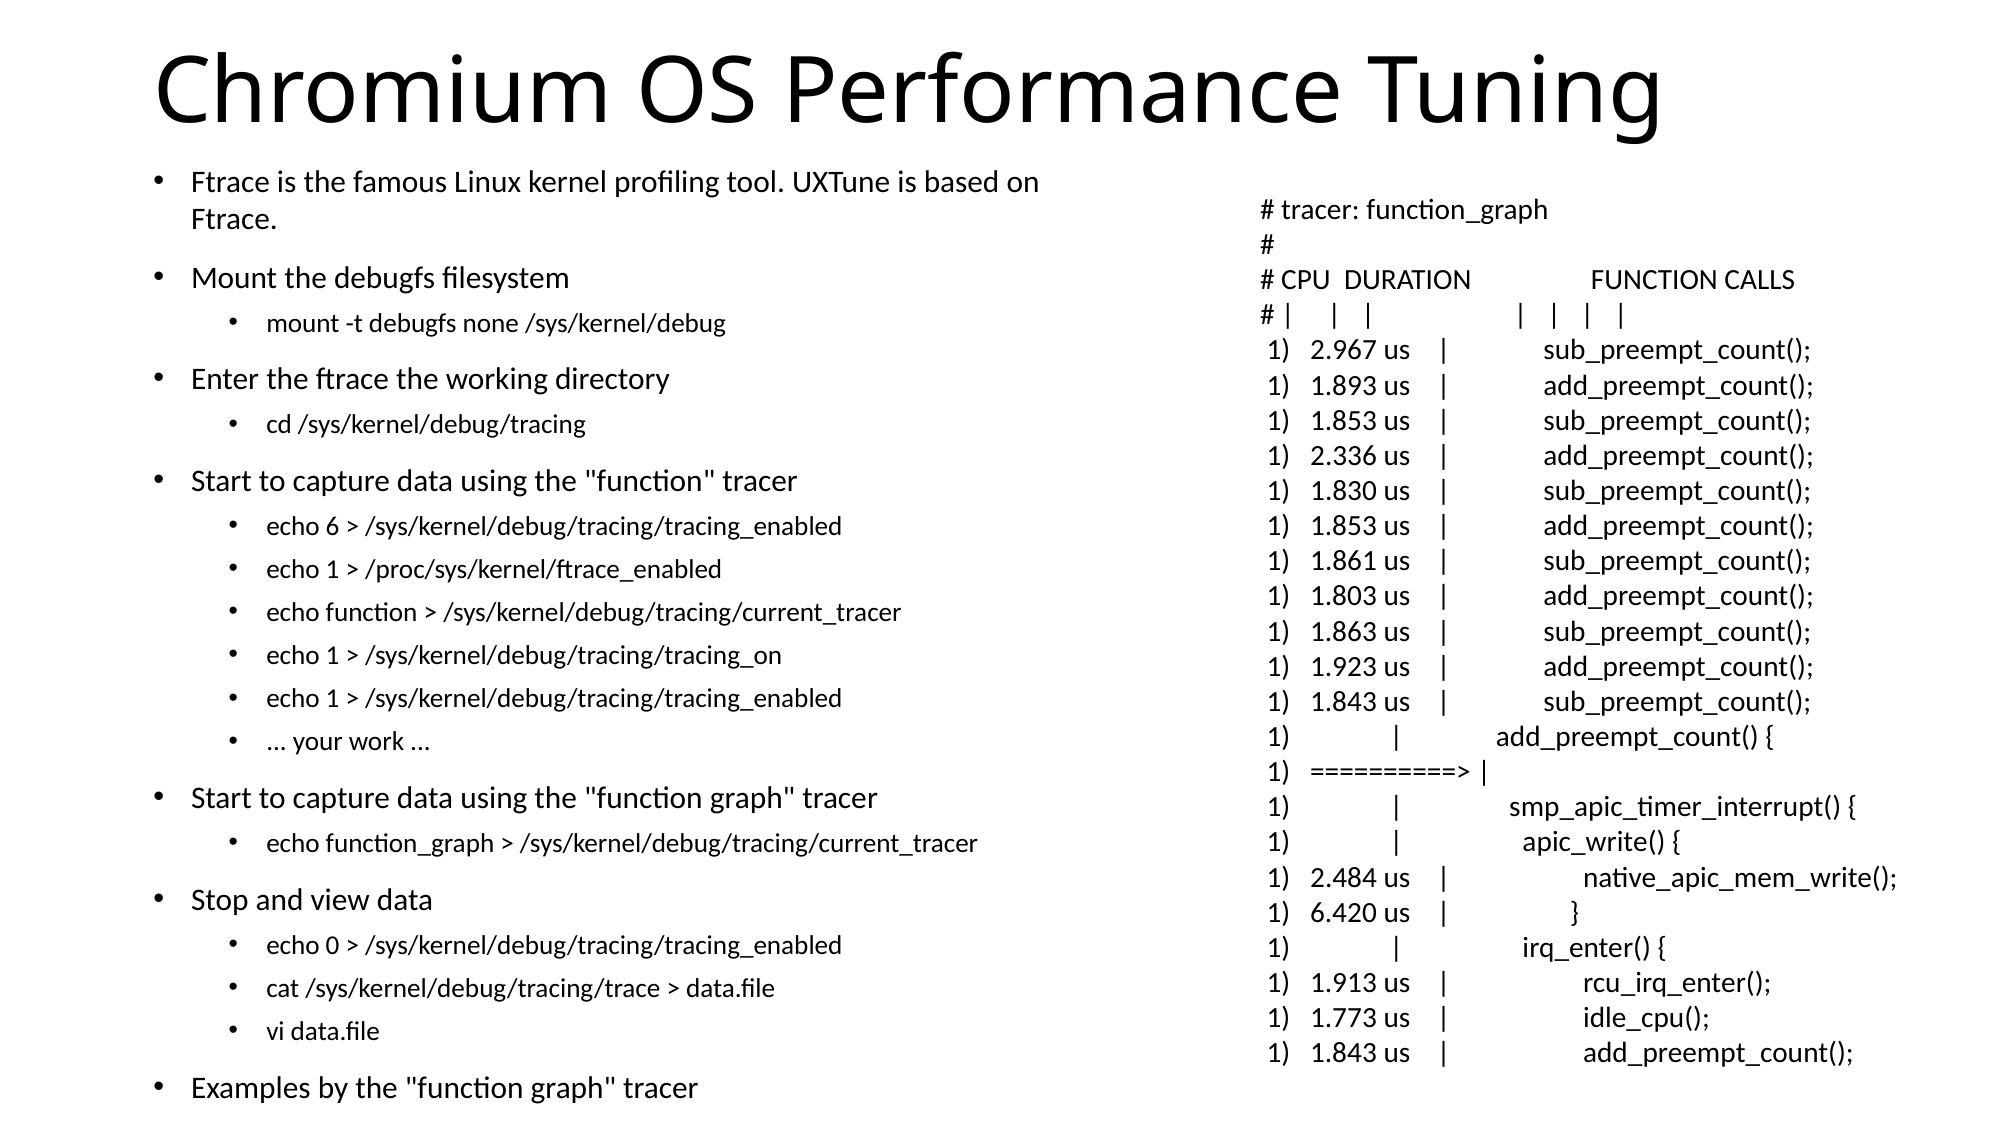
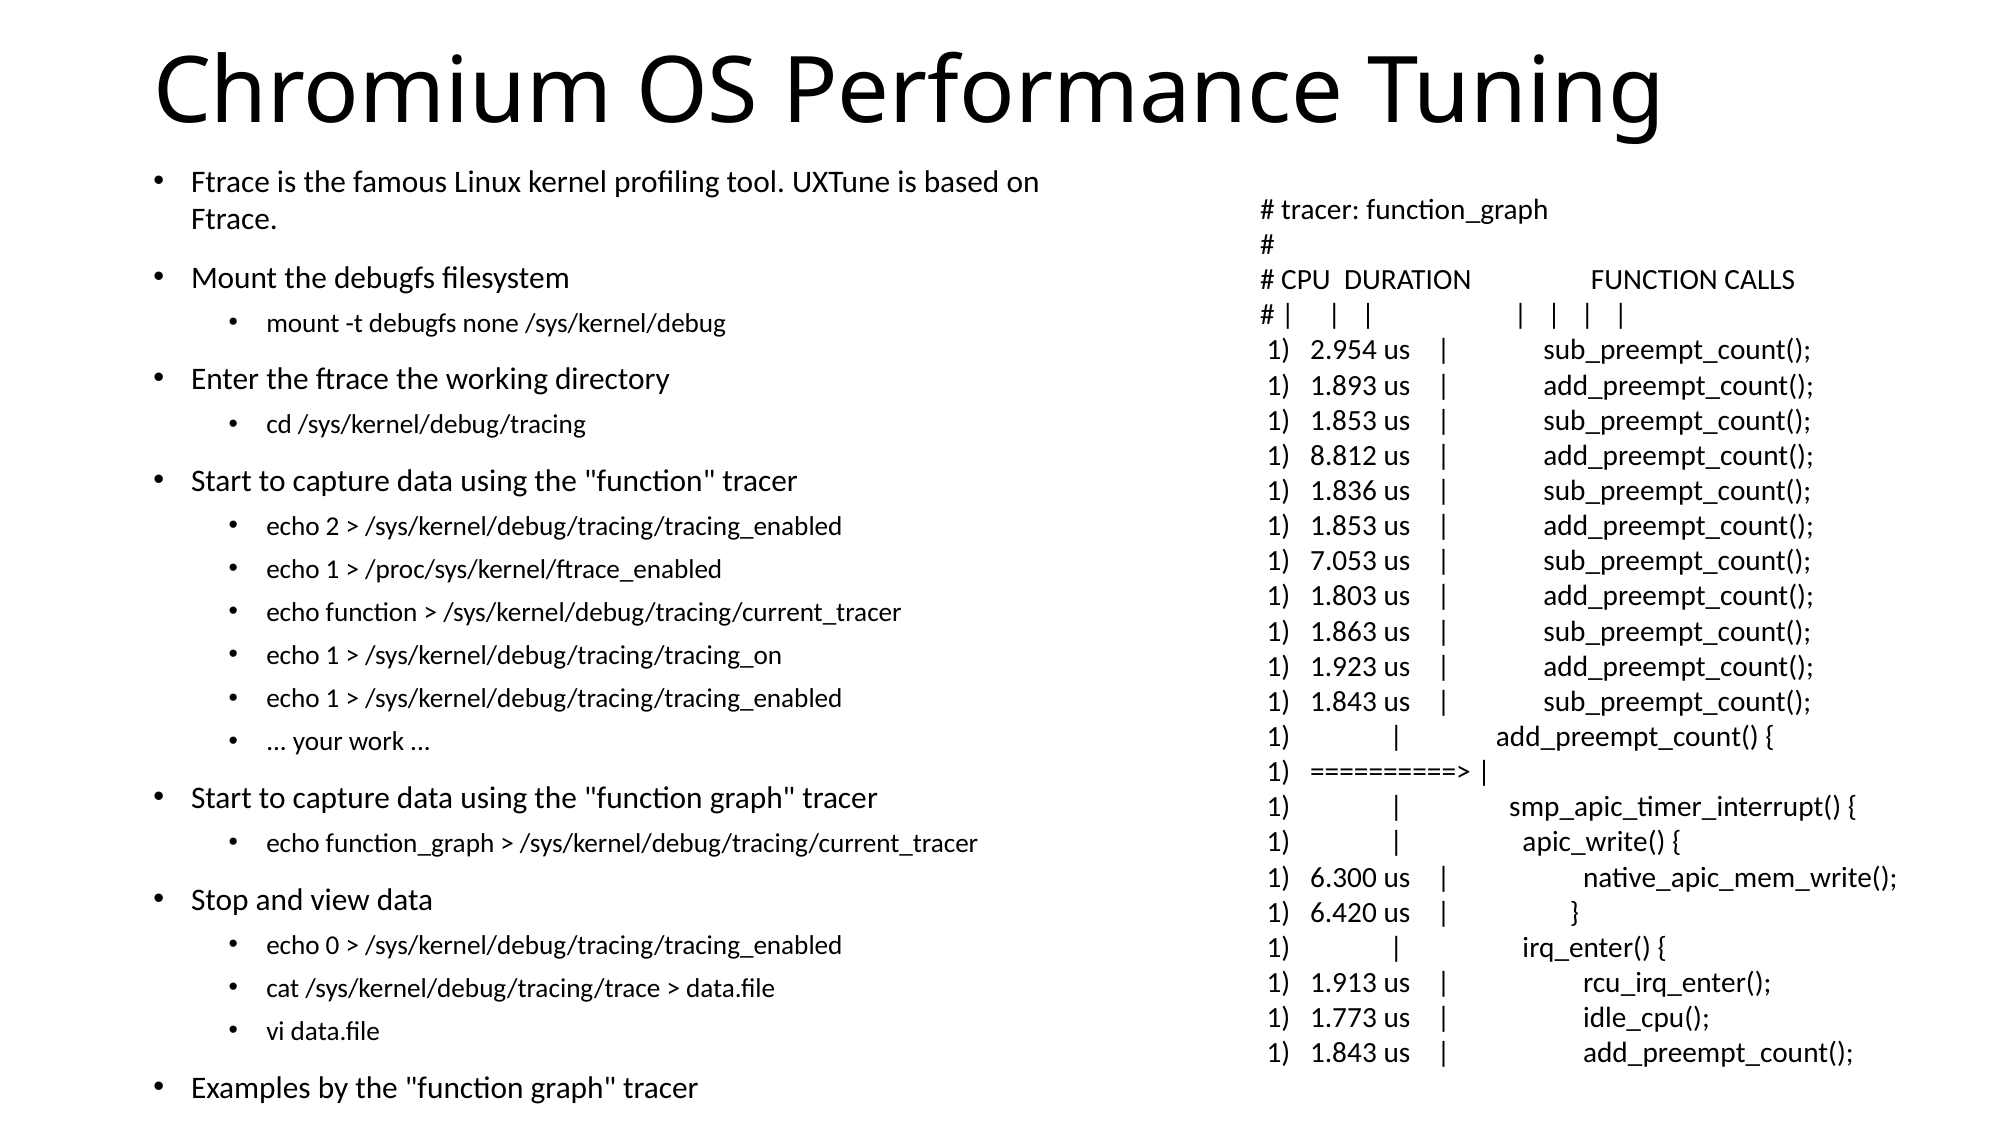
2.967: 2.967 -> 2.954
2.336: 2.336 -> 8.812
1.830: 1.830 -> 1.836
6: 6 -> 2
1.861: 1.861 -> 7.053
2.484: 2.484 -> 6.300
